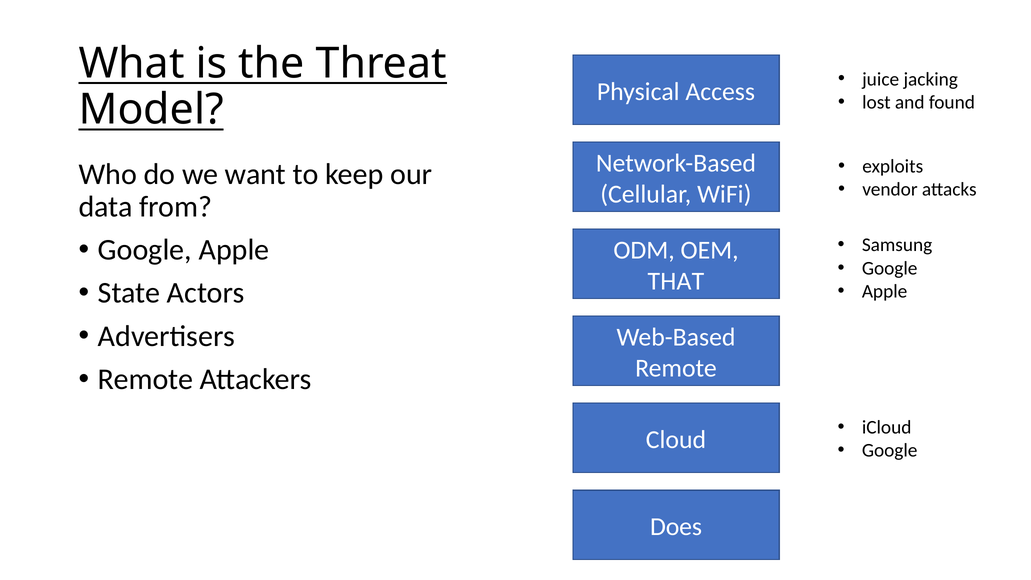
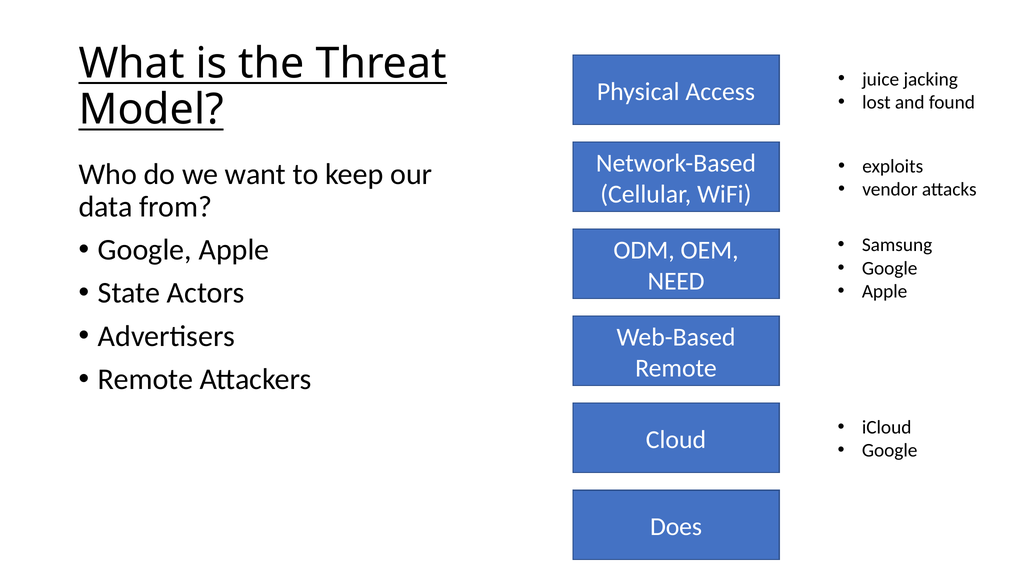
THAT: THAT -> NEED
